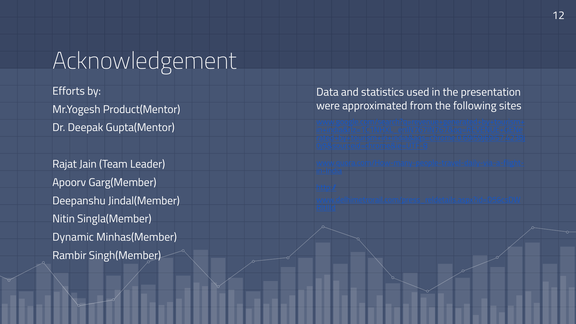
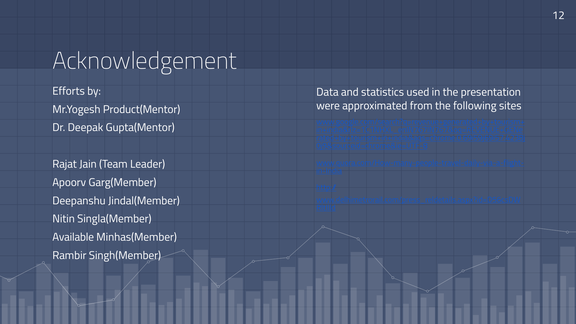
Dynamic: Dynamic -> Available
